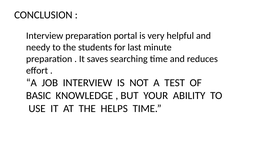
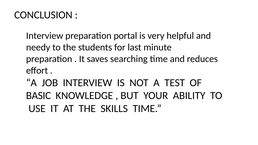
HELPS: HELPS -> SKILLS
